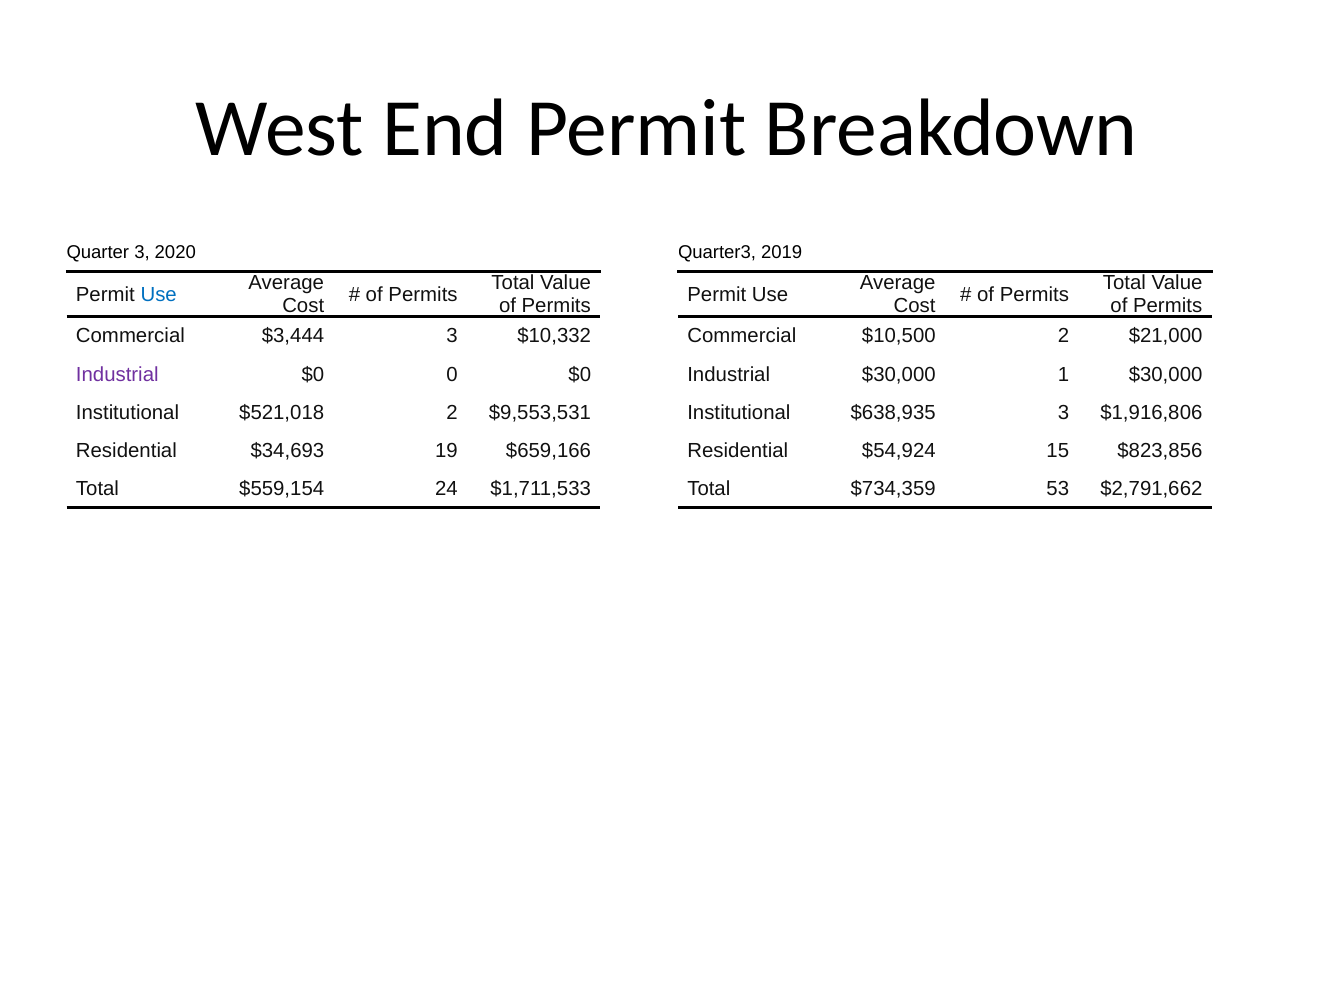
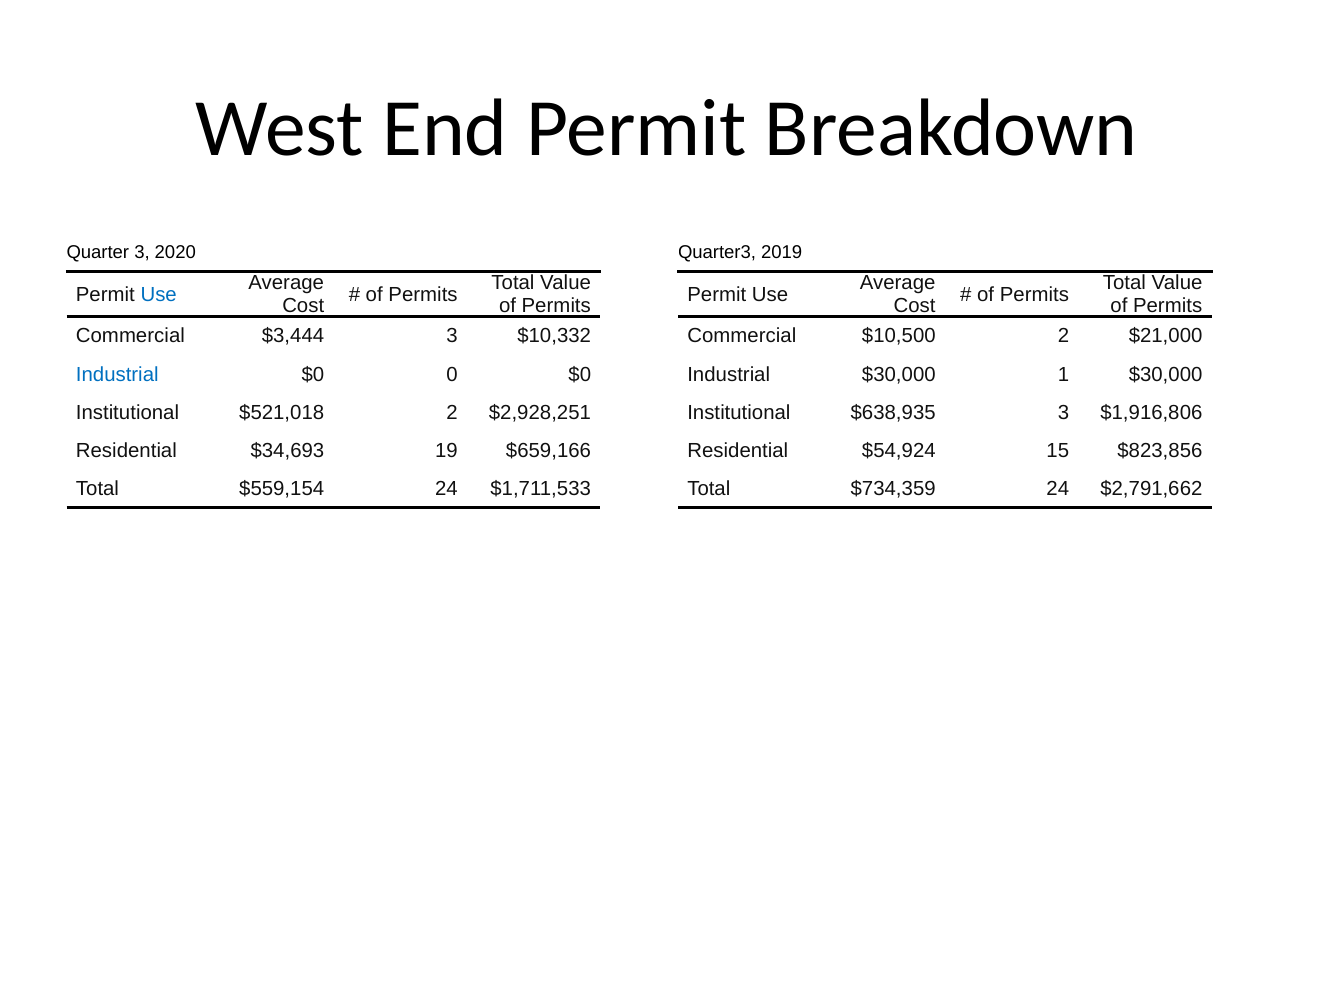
Industrial at (117, 375) colour: purple -> blue
$9,553,531: $9,553,531 -> $2,928,251
$734,359 53: 53 -> 24
